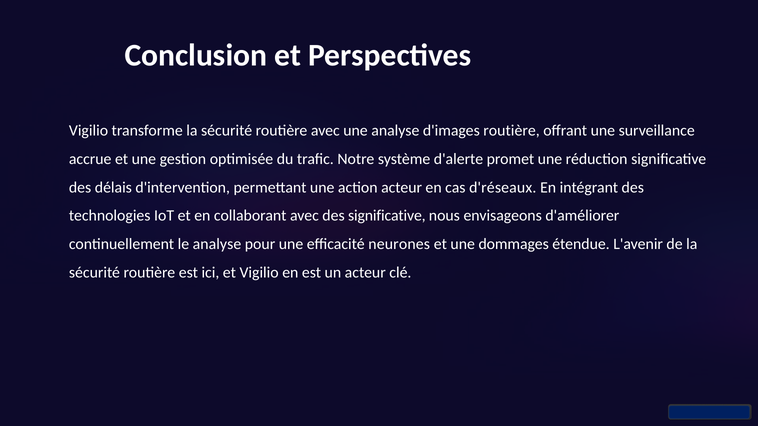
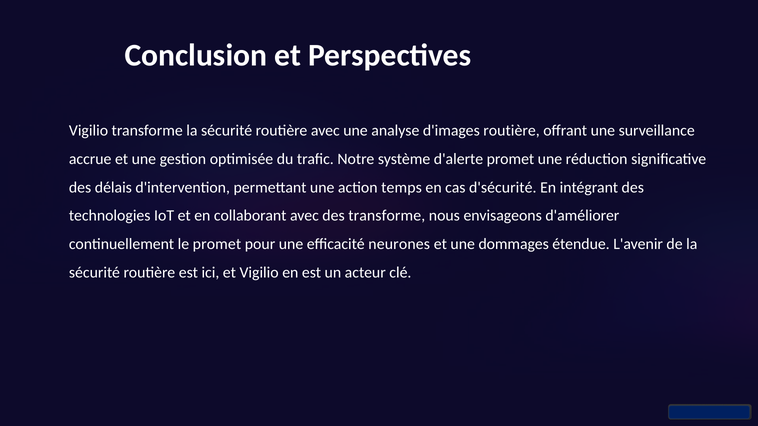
action acteur: acteur -> temps
d'réseaux: d'réseaux -> d'sécurité
des significative: significative -> transforme
le analyse: analyse -> promet
